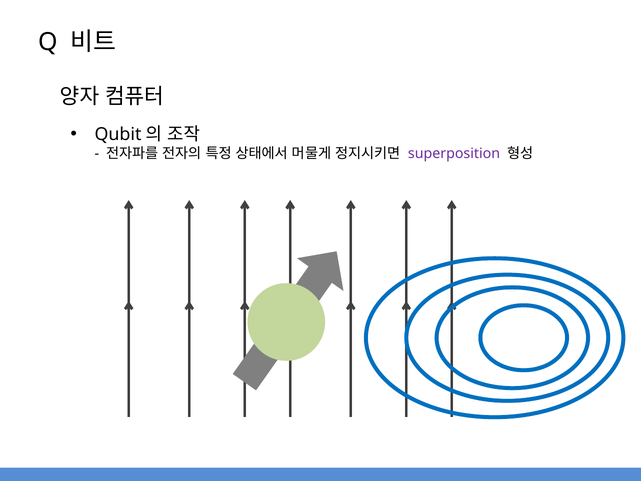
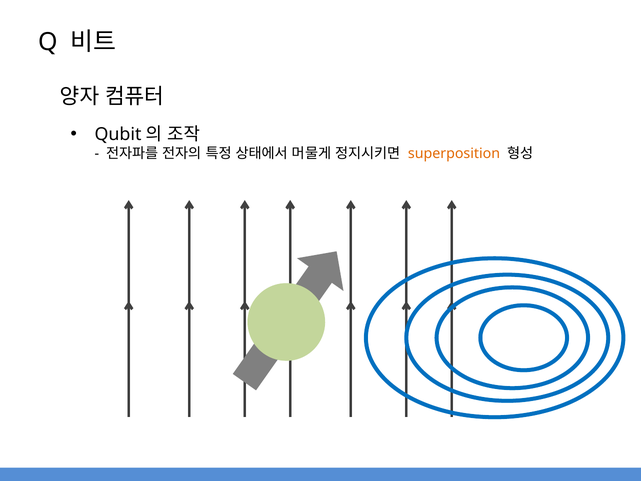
superposition colour: purple -> orange
